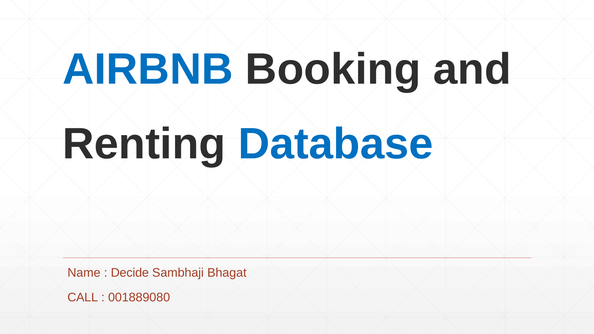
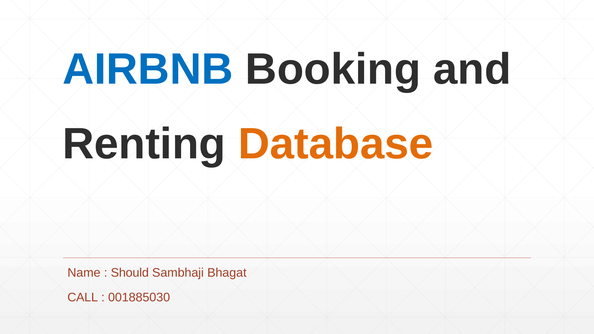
Database colour: blue -> orange
Decide: Decide -> Should
001889080: 001889080 -> 001885030
